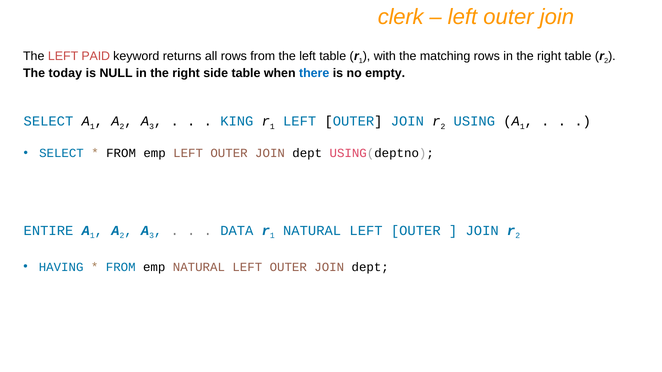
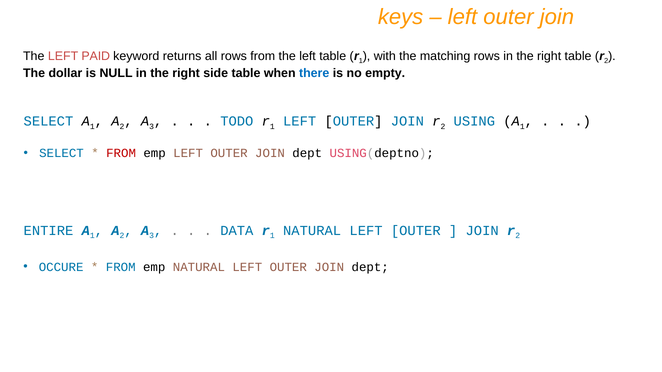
clerk: clerk -> keys
today: today -> dollar
KING: KING -> TODO
FROM at (121, 153) colour: black -> red
HAVING: HAVING -> OCCURE
